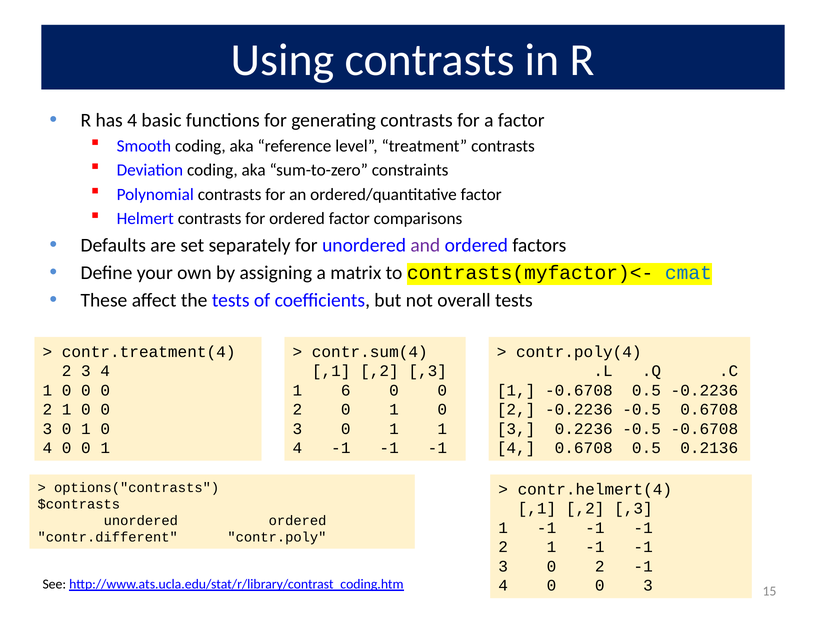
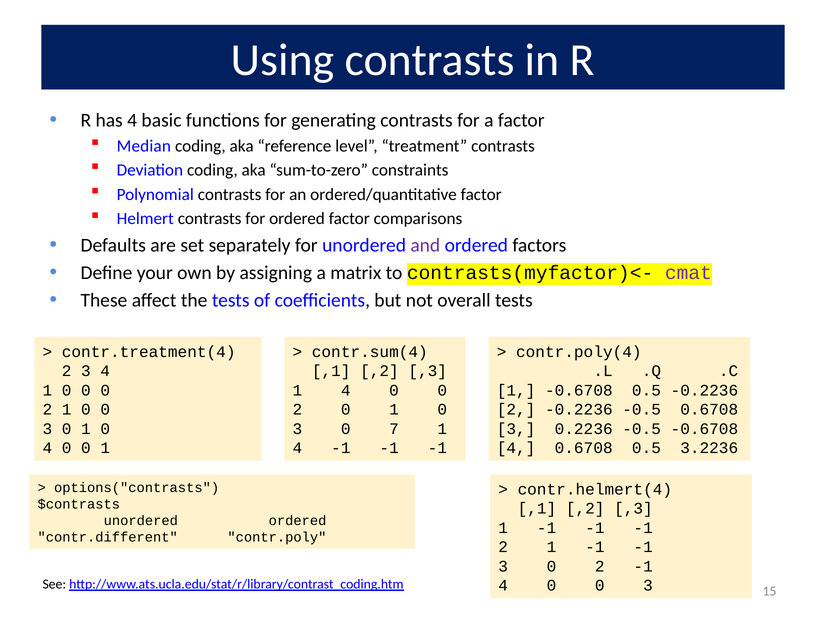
Smooth: Smooth -> Median
cmat colour: blue -> purple
6 at (346, 391): 6 -> 4
1 at (394, 429): 1 -> 7
0.2136: 0.2136 -> 3.2236
